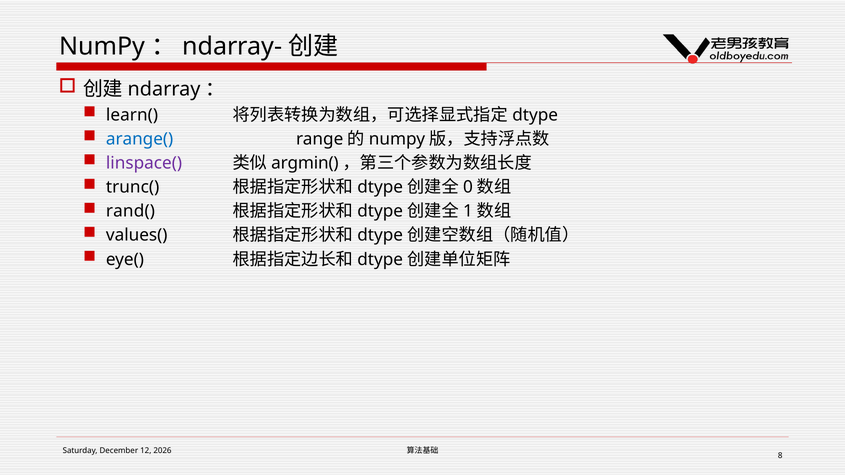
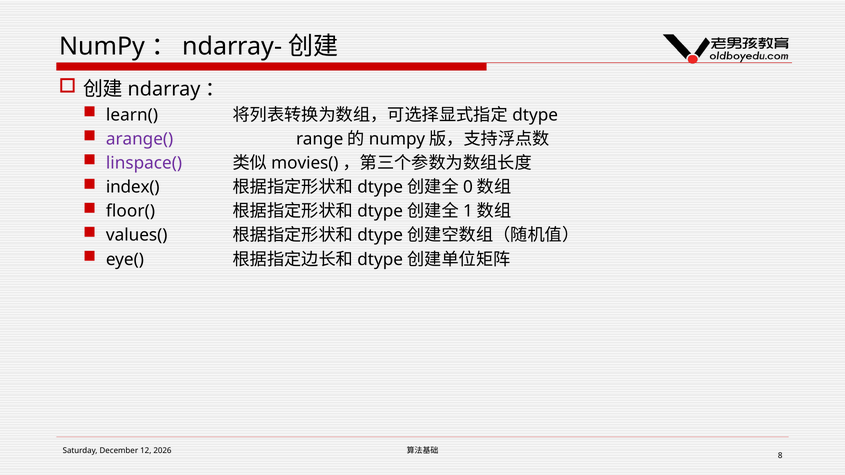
arange( colour: blue -> purple
argmin(: argmin( -> movies(
trunc(: trunc( -> index(
rand(: rand( -> floor(
